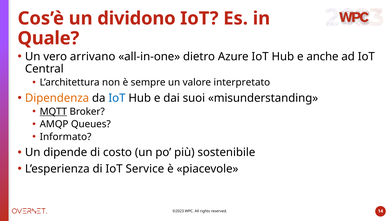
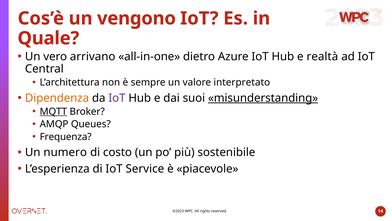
dividono: dividono -> vengono
anche: anche -> realtà
IoT at (117, 98) colour: blue -> purple
misunderstanding underline: none -> present
Informato: Informato -> Frequenza
dipende: dipende -> numero
